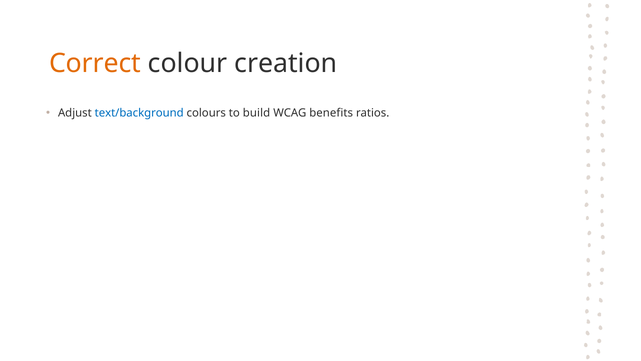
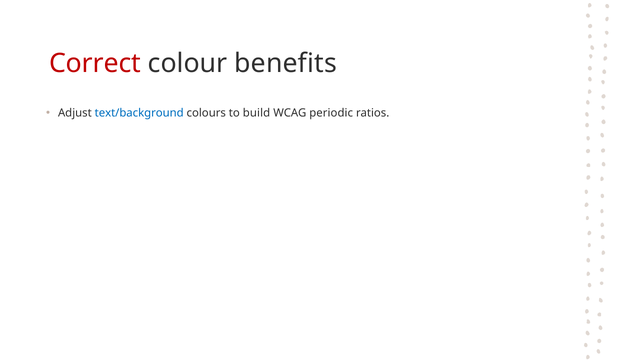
Correct colour: orange -> red
creation: creation -> benefits
benefits: benefits -> periodic
